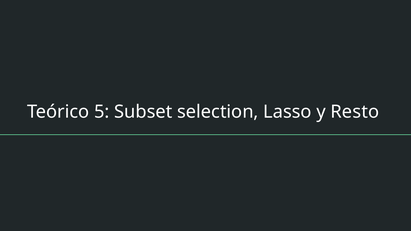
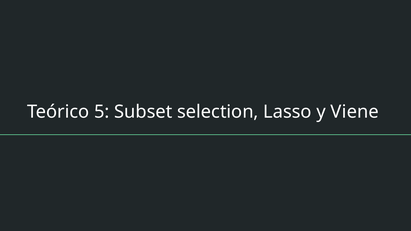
Resto: Resto -> Viene
